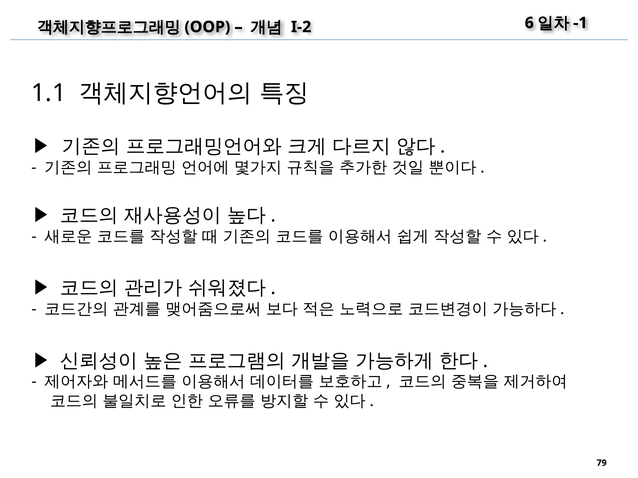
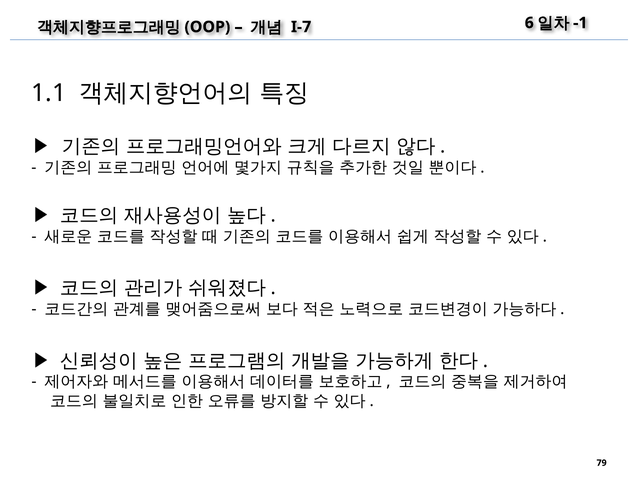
I-2: I-2 -> I-7
